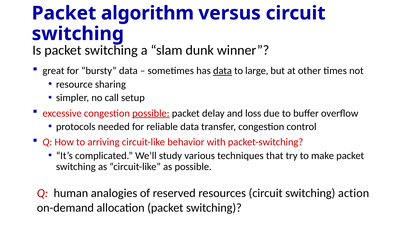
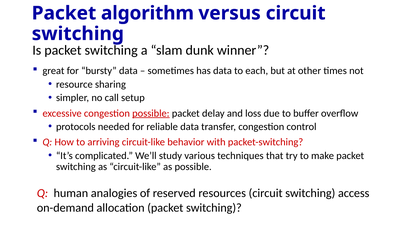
data at (223, 71) underline: present -> none
large: large -> each
action: action -> access
